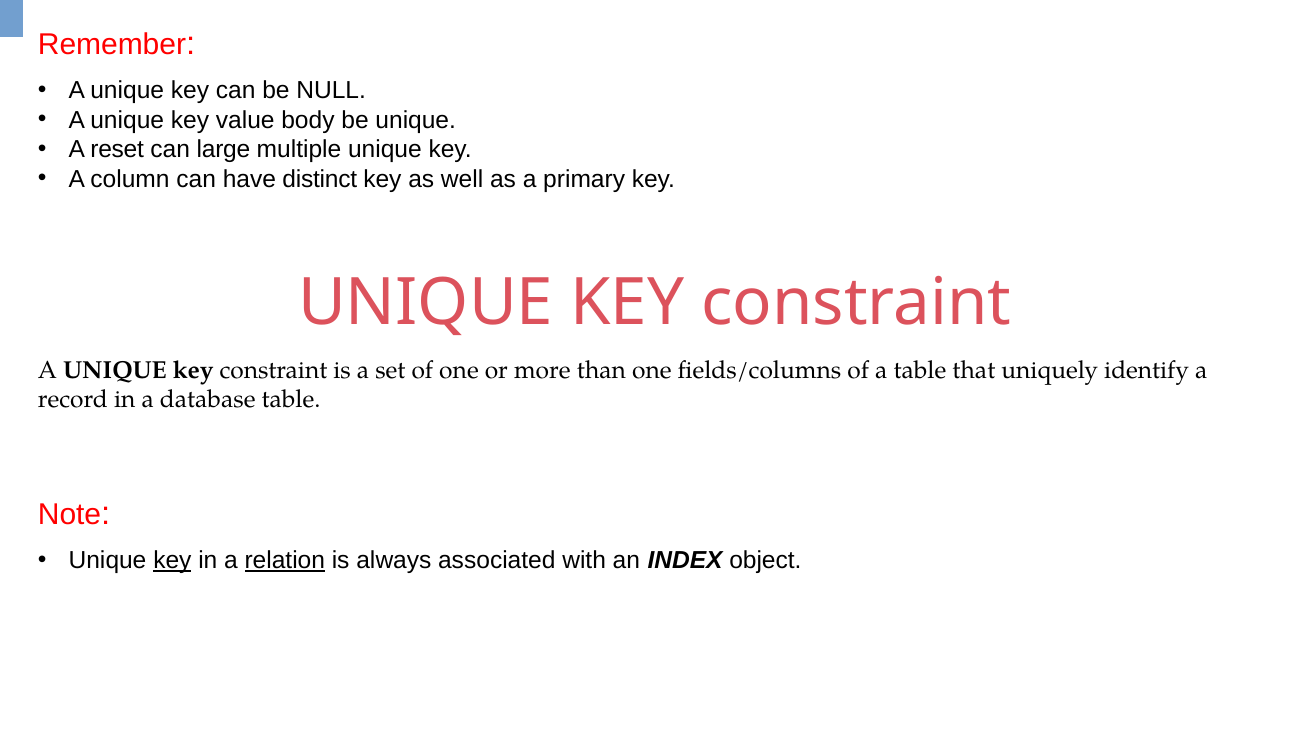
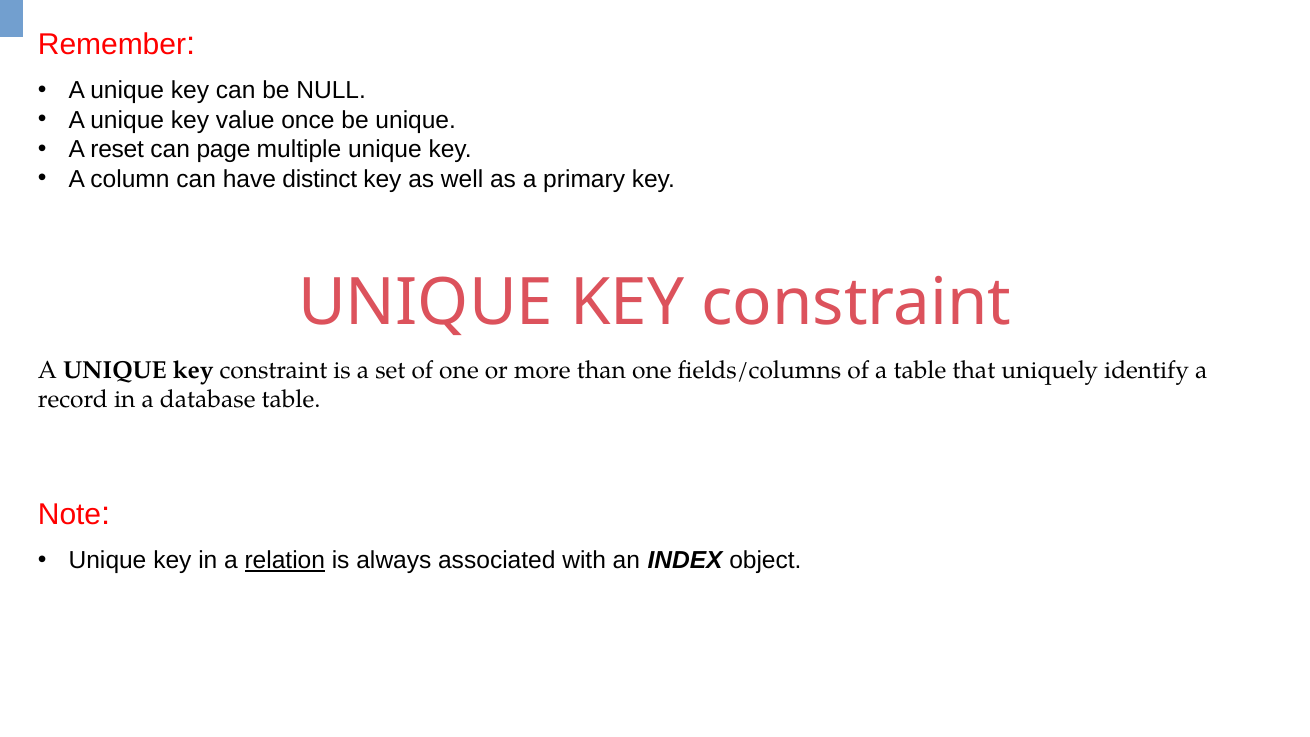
body: body -> once
large: large -> page
key at (172, 560) underline: present -> none
